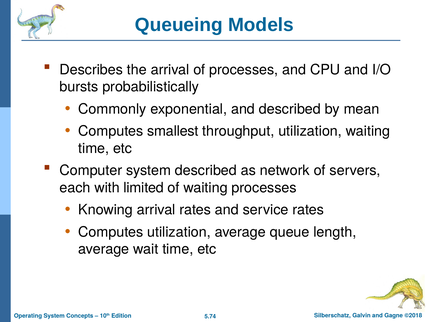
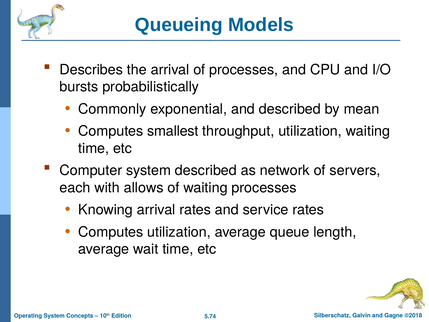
limited: limited -> allows
